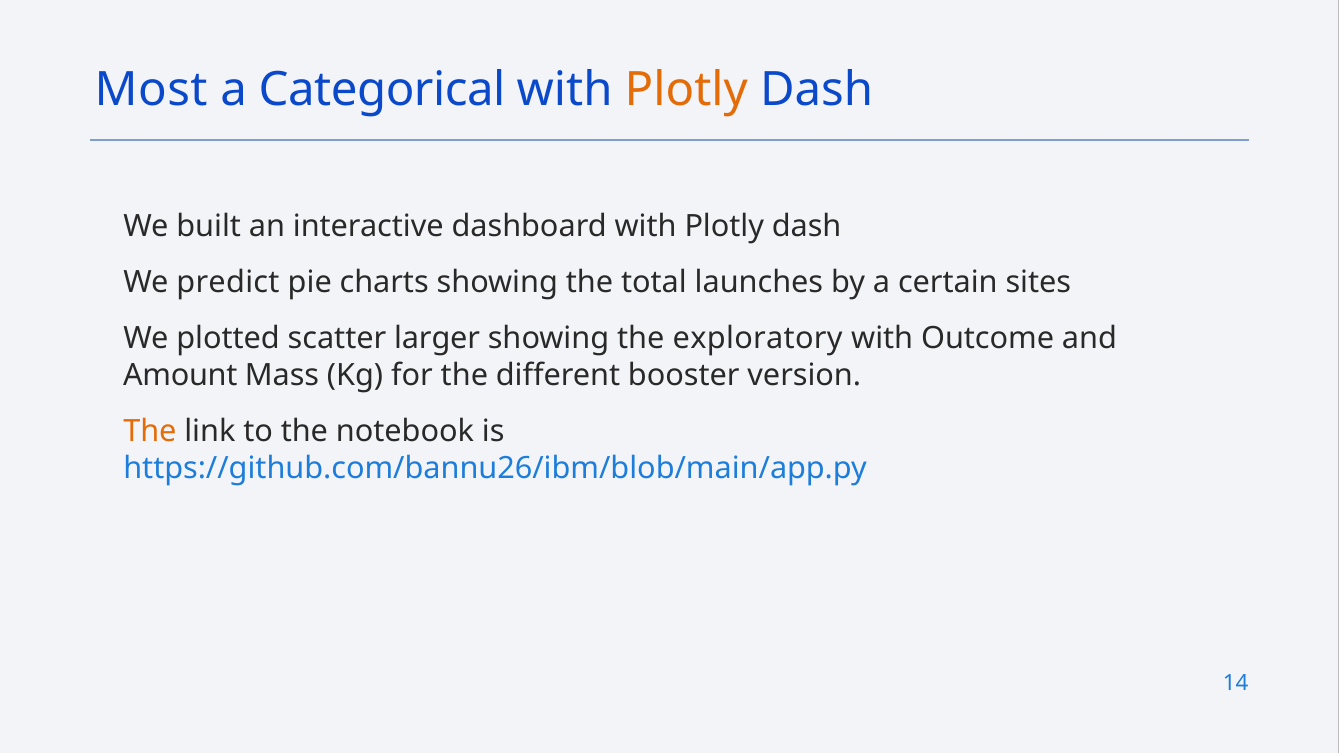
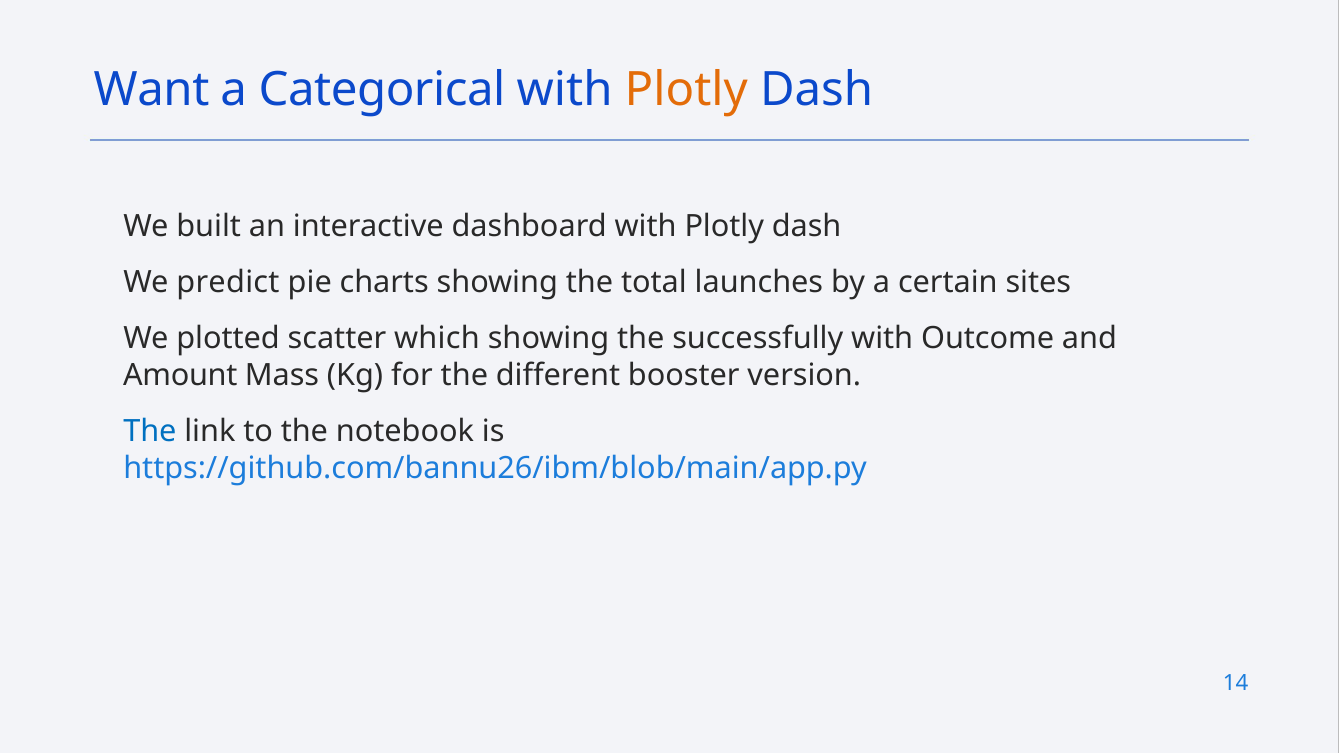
Most: Most -> Want
larger: larger -> which
exploratory: exploratory -> successfully
The at (150, 432) colour: orange -> blue
